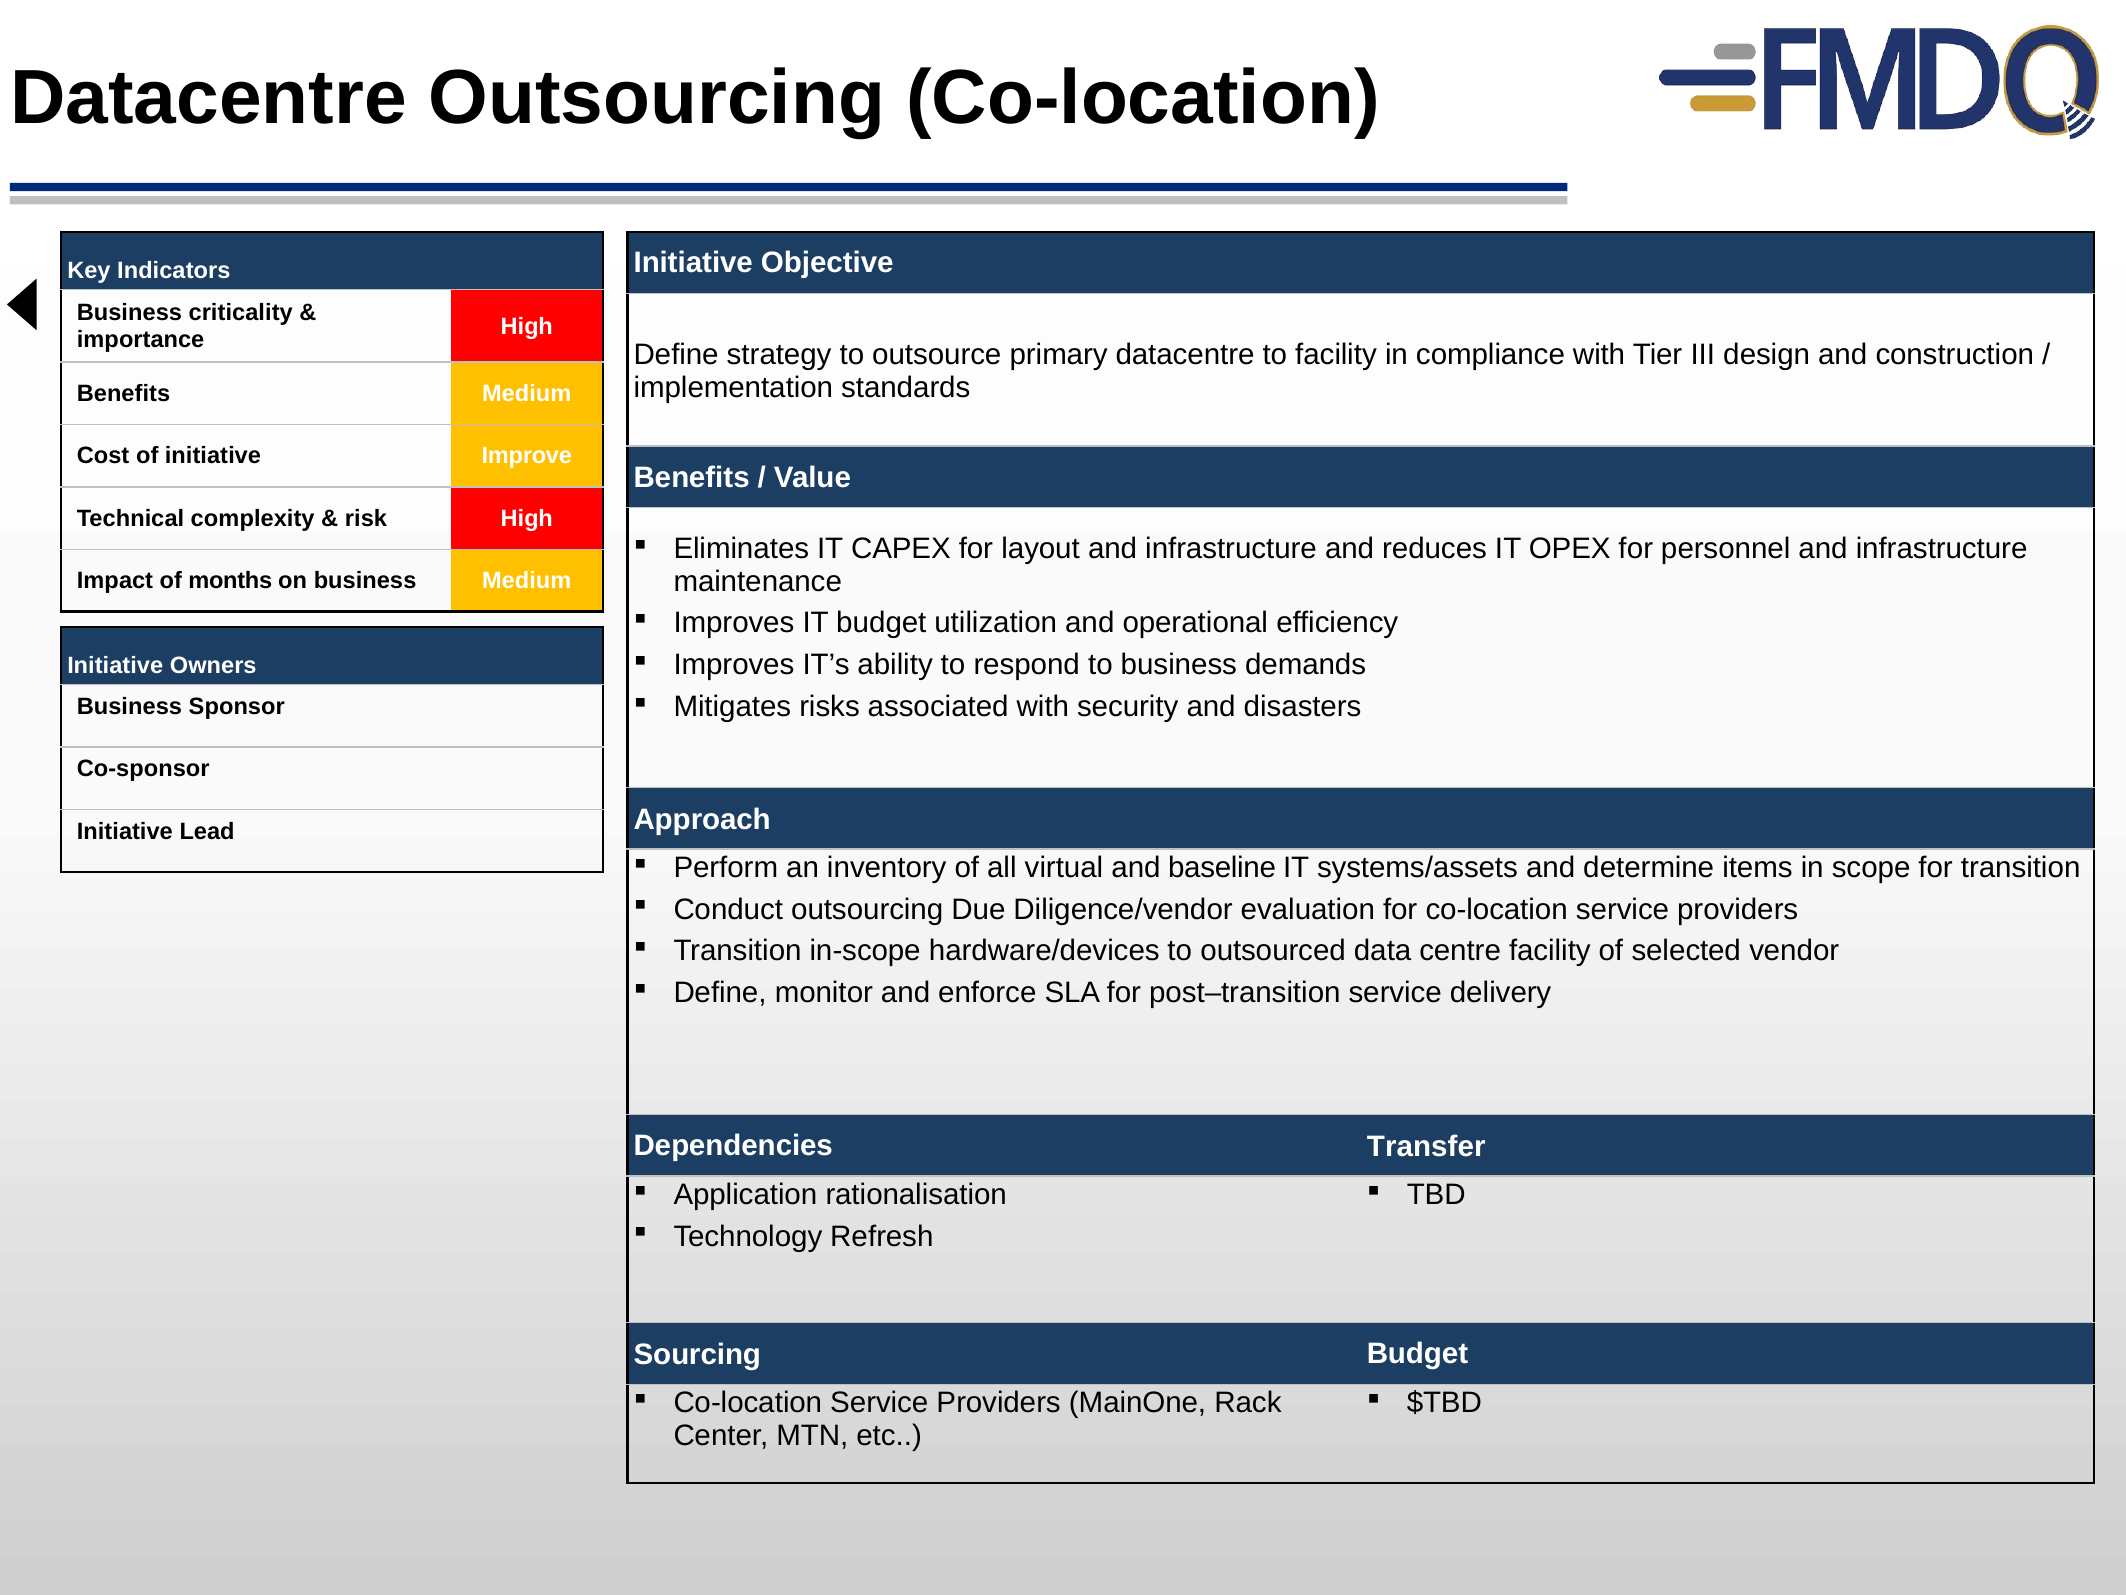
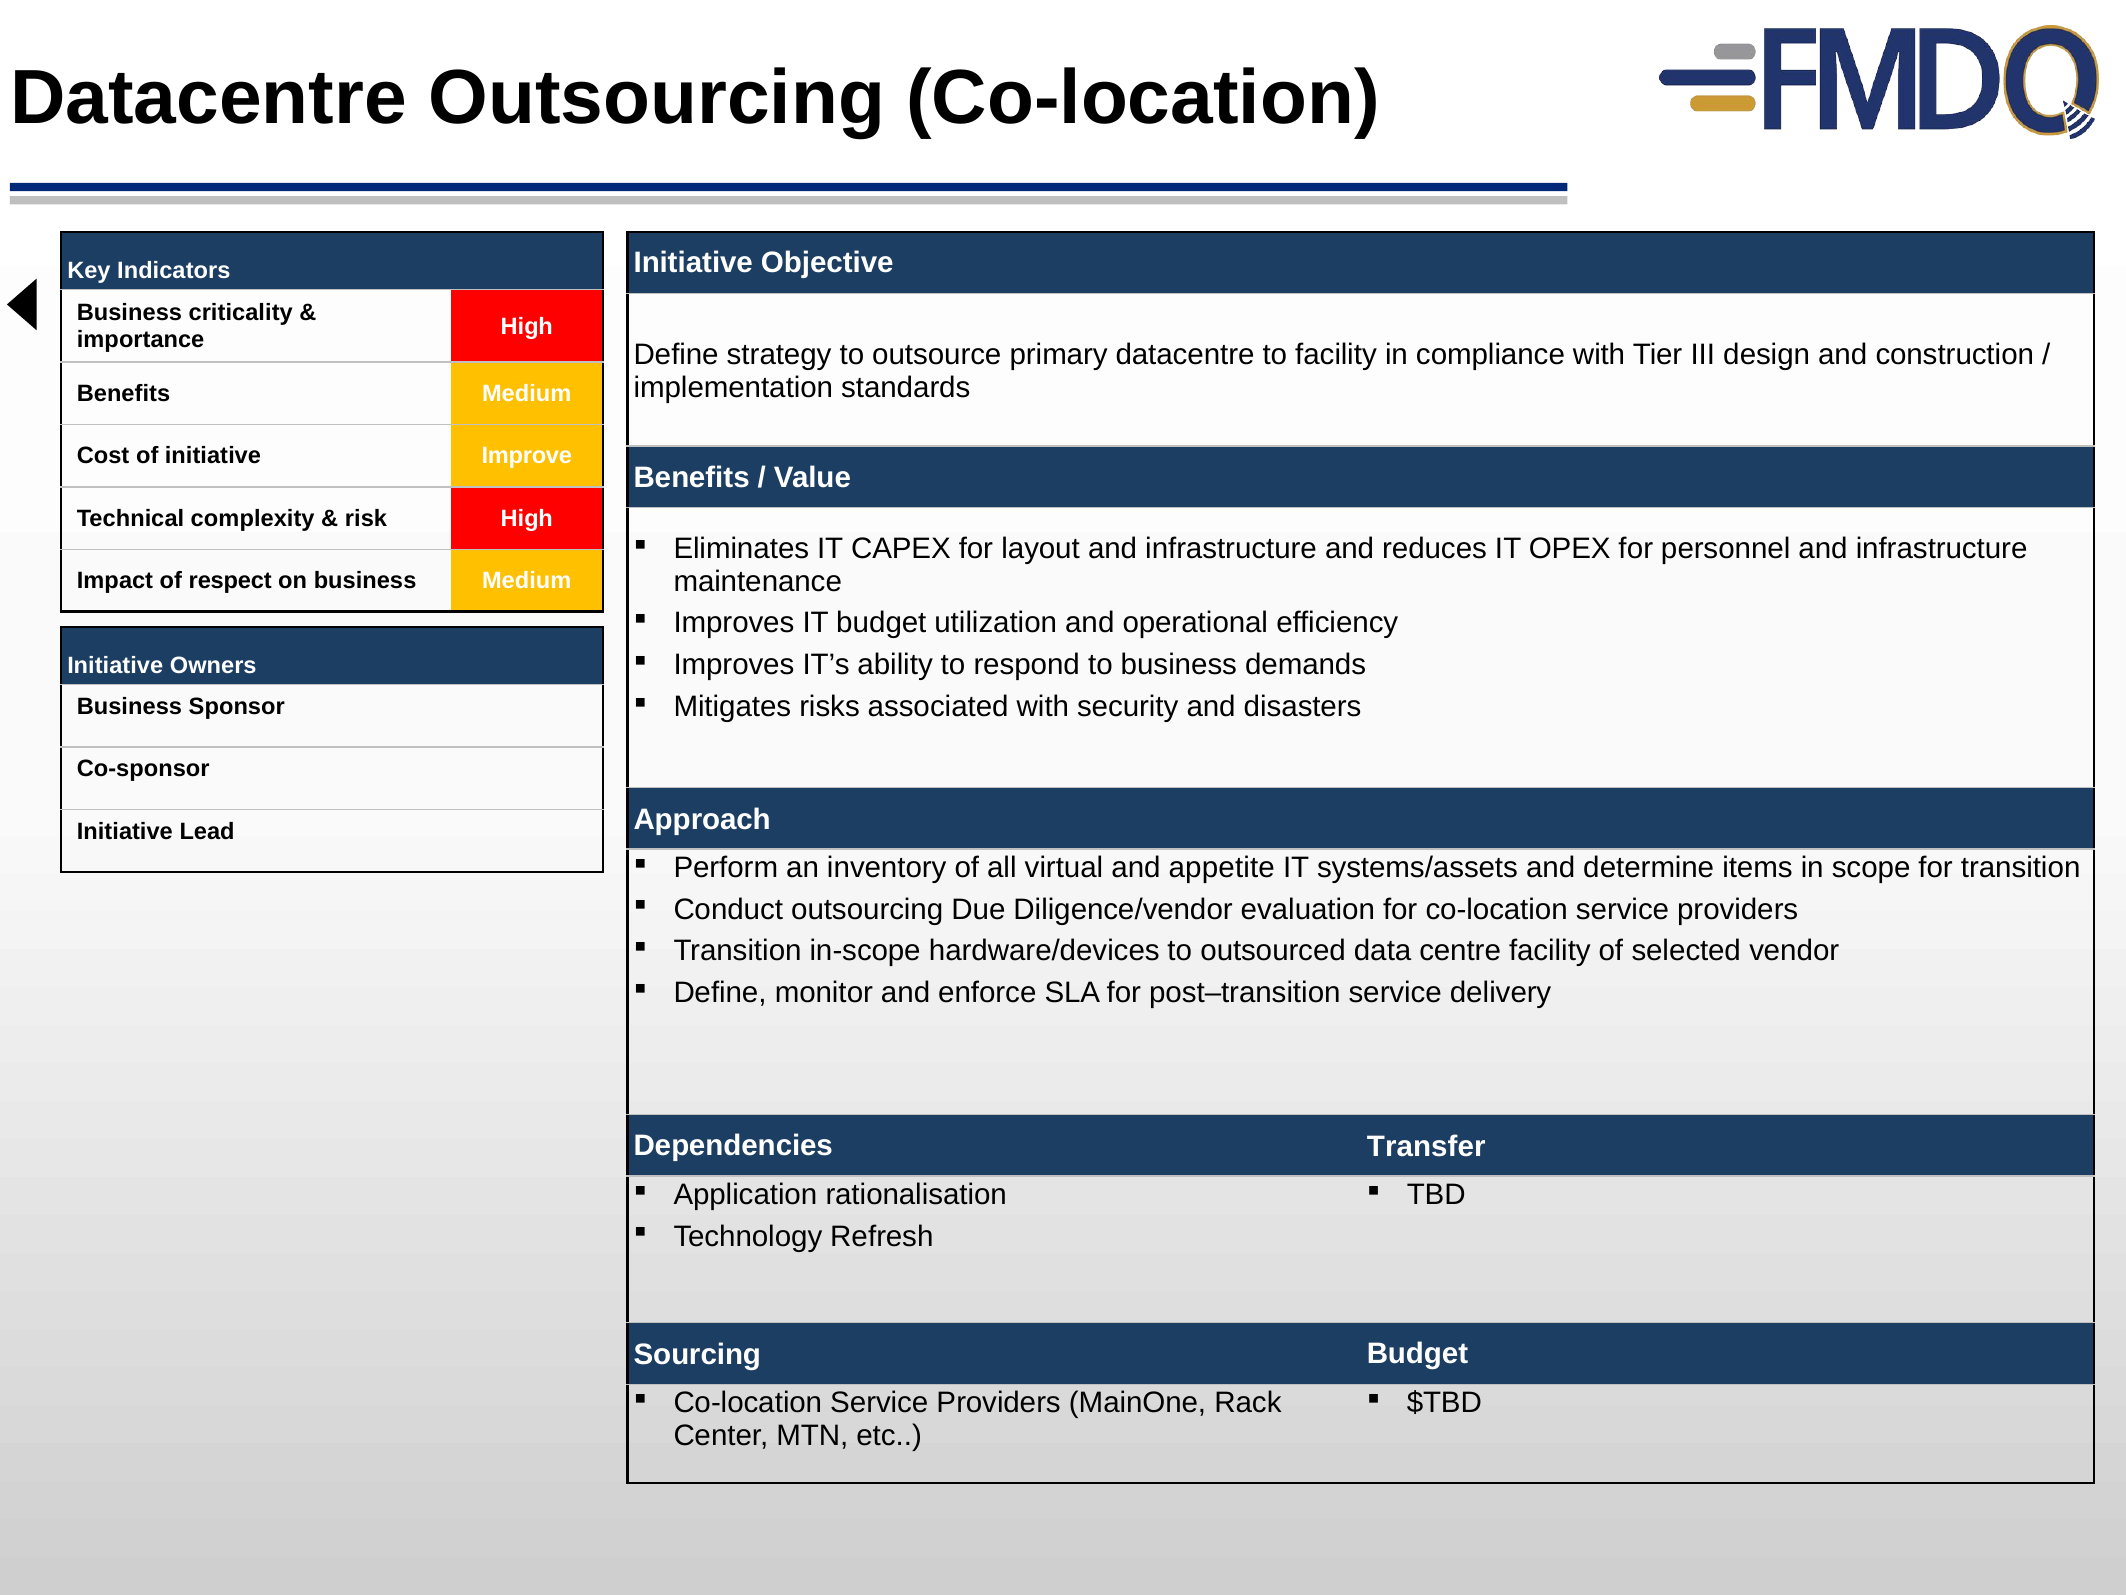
months: months -> respect
baseline: baseline -> appetite
